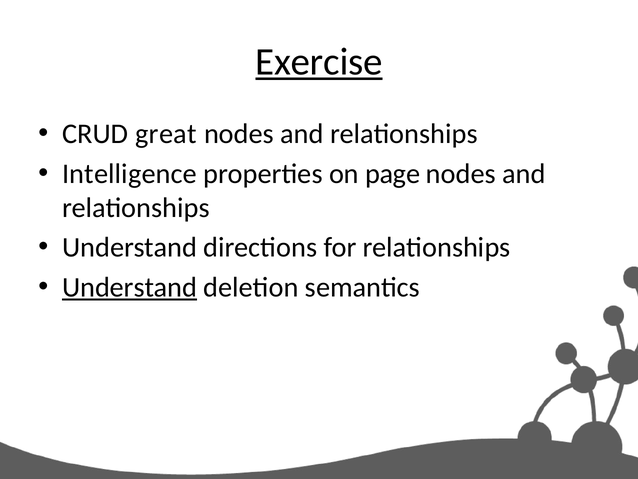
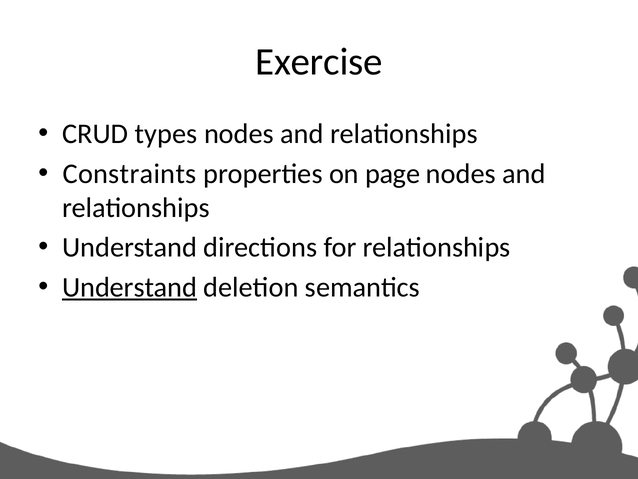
Exercise underline: present -> none
great: great -> types
Intelligence: Intelligence -> Constraints
